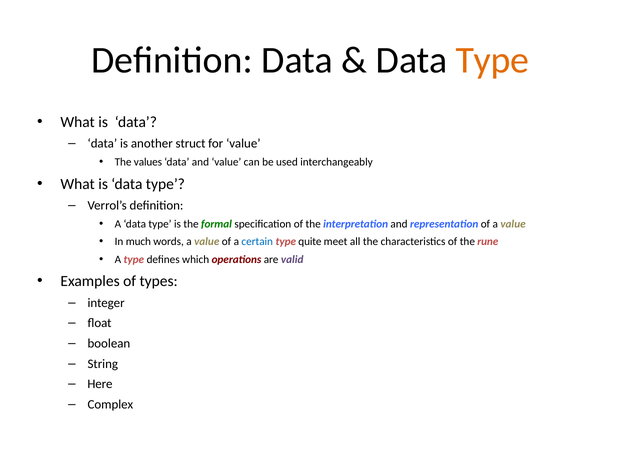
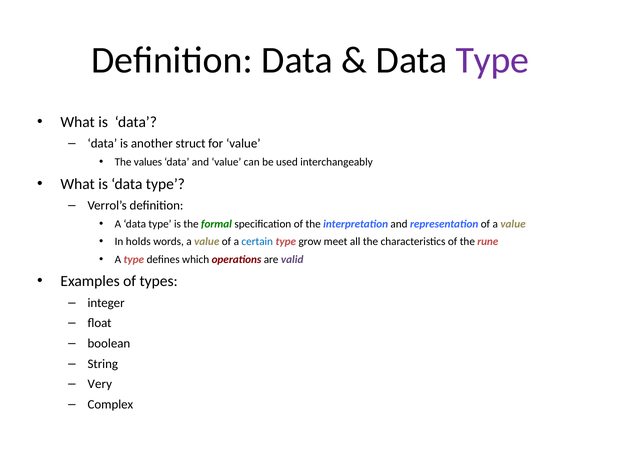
Type at (492, 60) colour: orange -> purple
much: much -> holds
quite: quite -> grow
Here: Here -> Very
